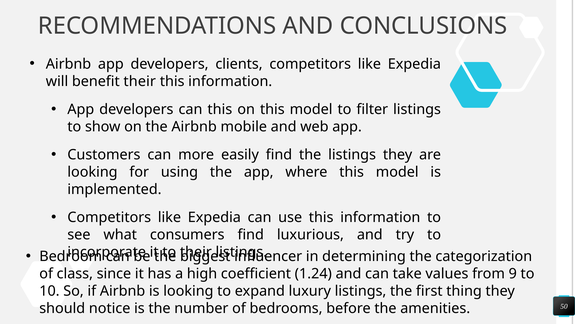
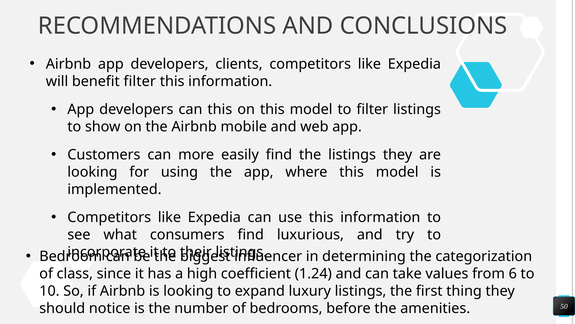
benefit their: their -> filter
9: 9 -> 6
